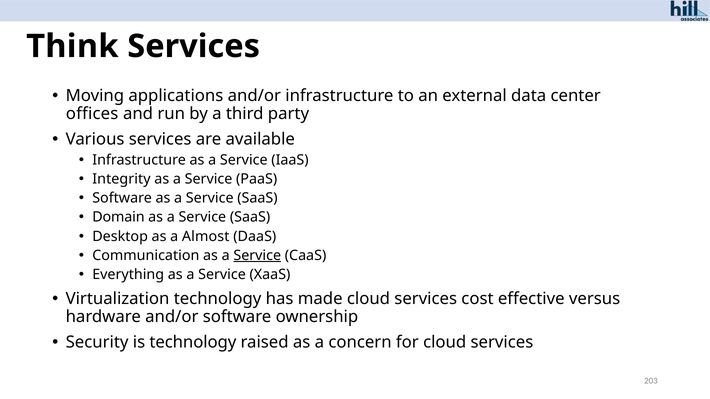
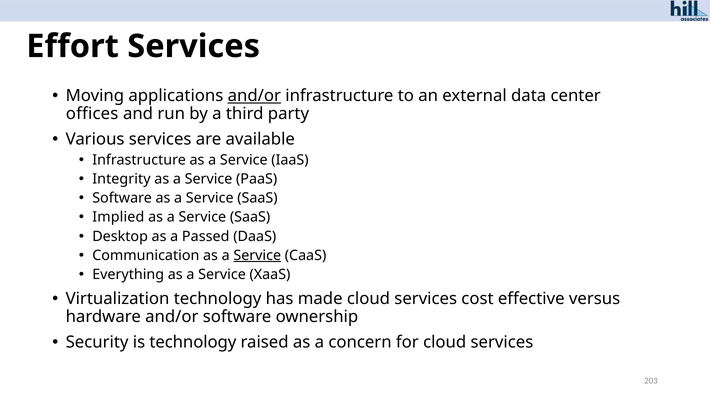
Think: Think -> Effort
and/or at (254, 96) underline: none -> present
Domain: Domain -> Implied
Almost: Almost -> Passed
